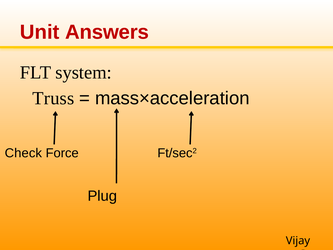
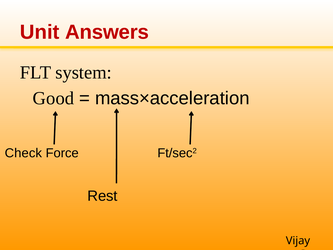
Truss: Truss -> Good
Plug: Plug -> Rest
